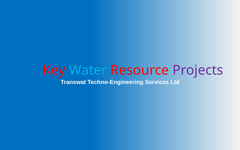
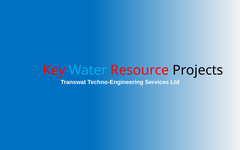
Projects colour: purple -> black
